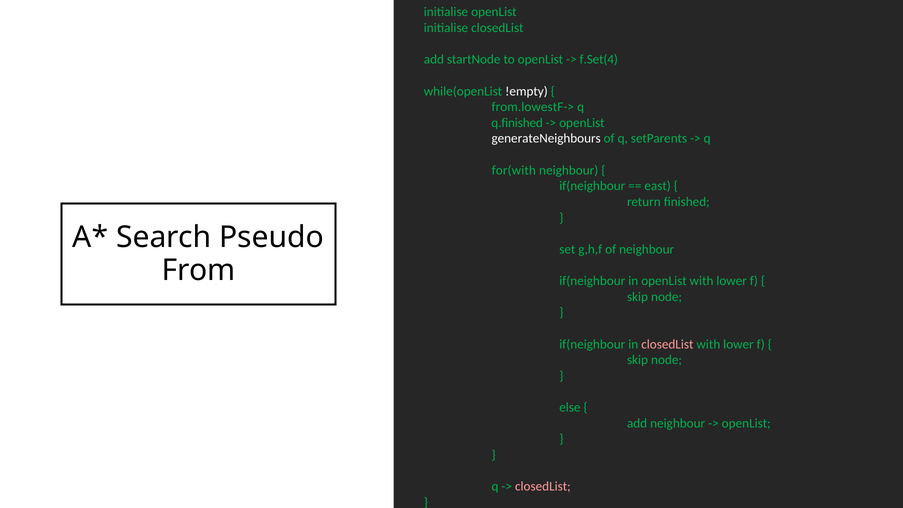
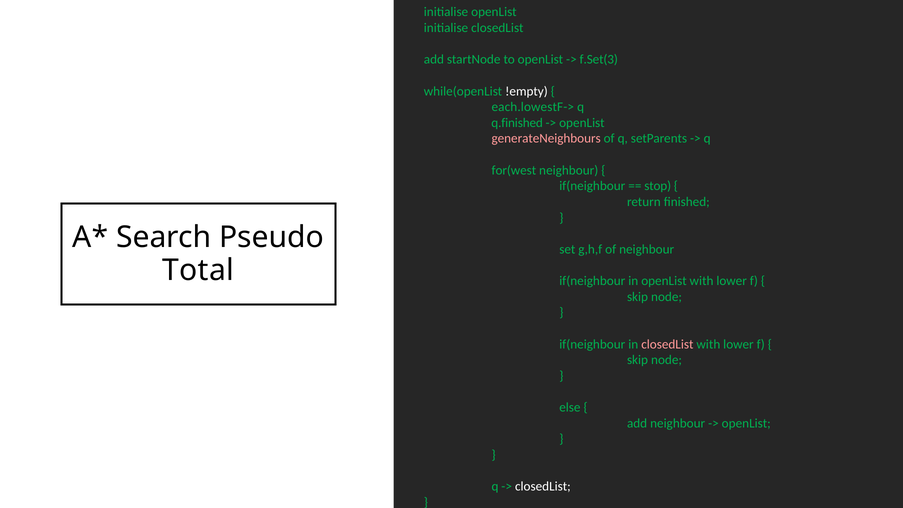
f.Set(4: f.Set(4 -> f.Set(3
from.lowestF->: from.lowestF-> -> each.lowestF->
generateNeighbours colour: white -> pink
for(with: for(with -> for(west
east: east -> stop
From: From -> Total
closedList at (543, 486) colour: pink -> white
